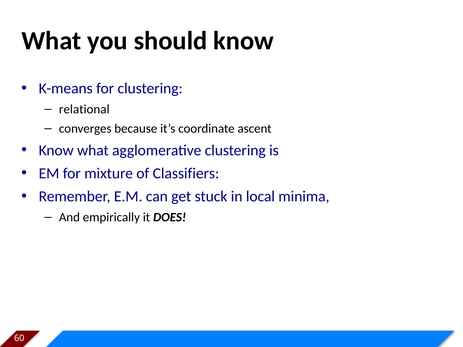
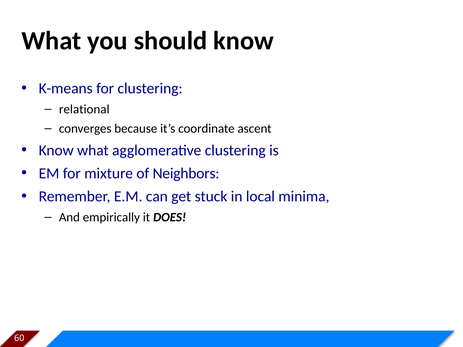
Classifiers: Classifiers -> Neighbors
